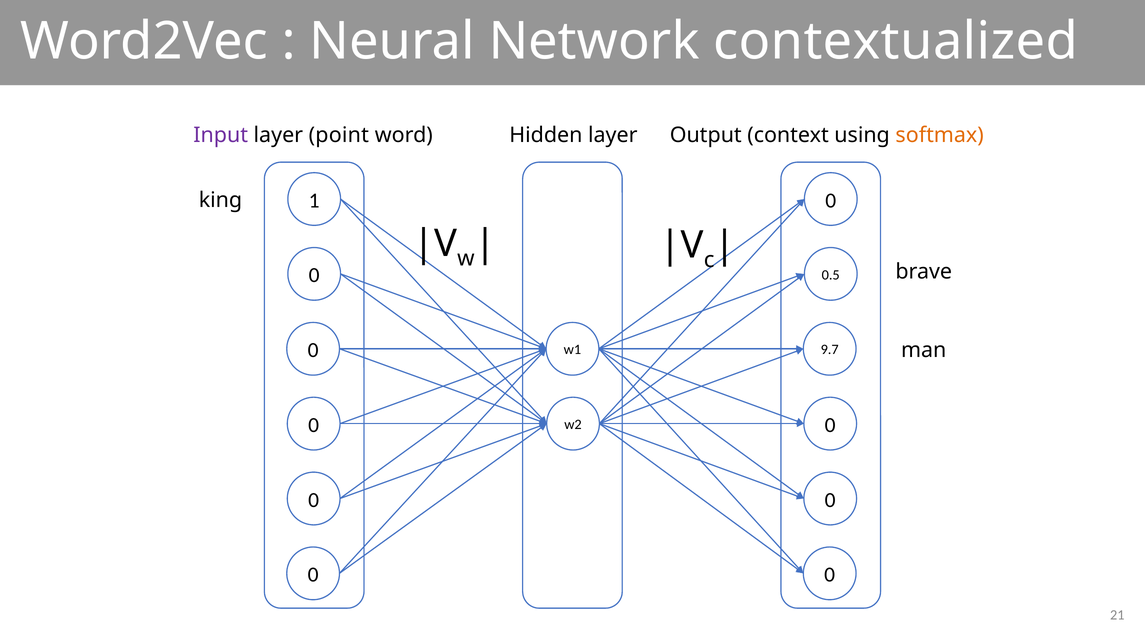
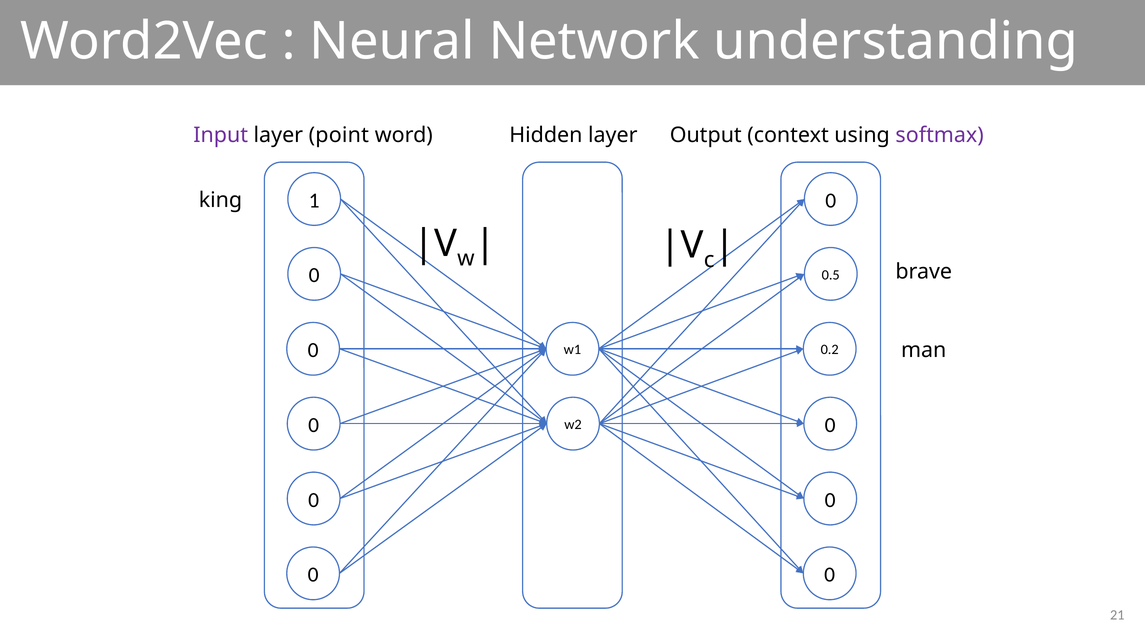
contextualized: contextualized -> understanding
softmax colour: orange -> purple
9.7: 9.7 -> 0.2
